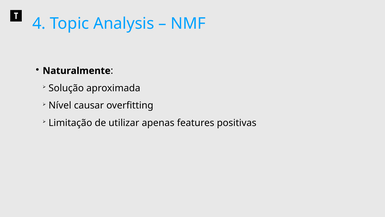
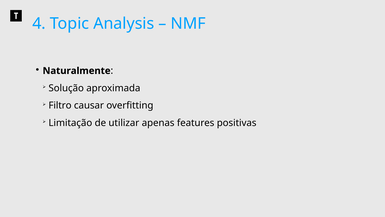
Nível: Nível -> Filtro
